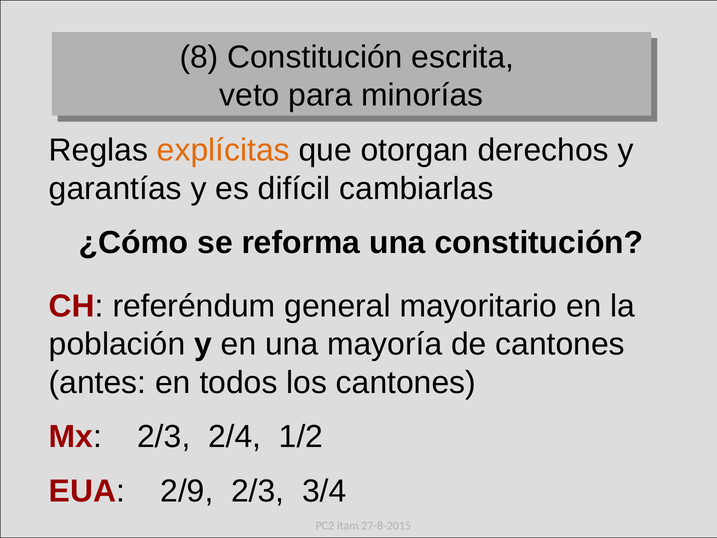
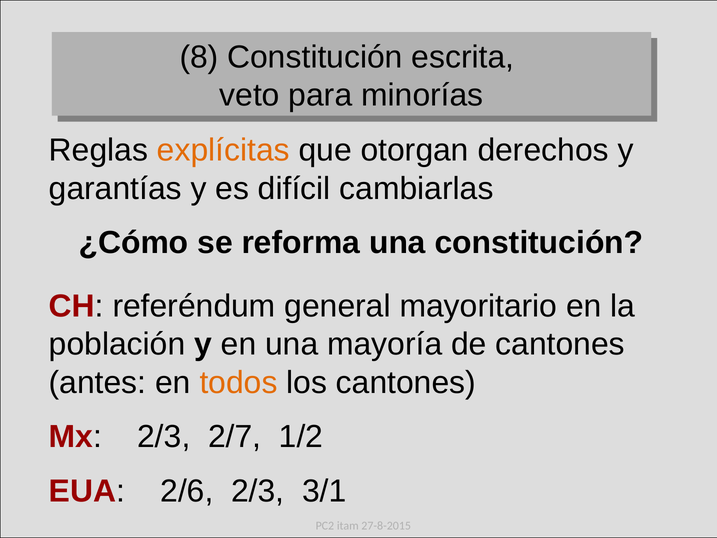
todos colour: black -> orange
2/4: 2/4 -> 2/7
2/9: 2/9 -> 2/6
3/4: 3/4 -> 3/1
